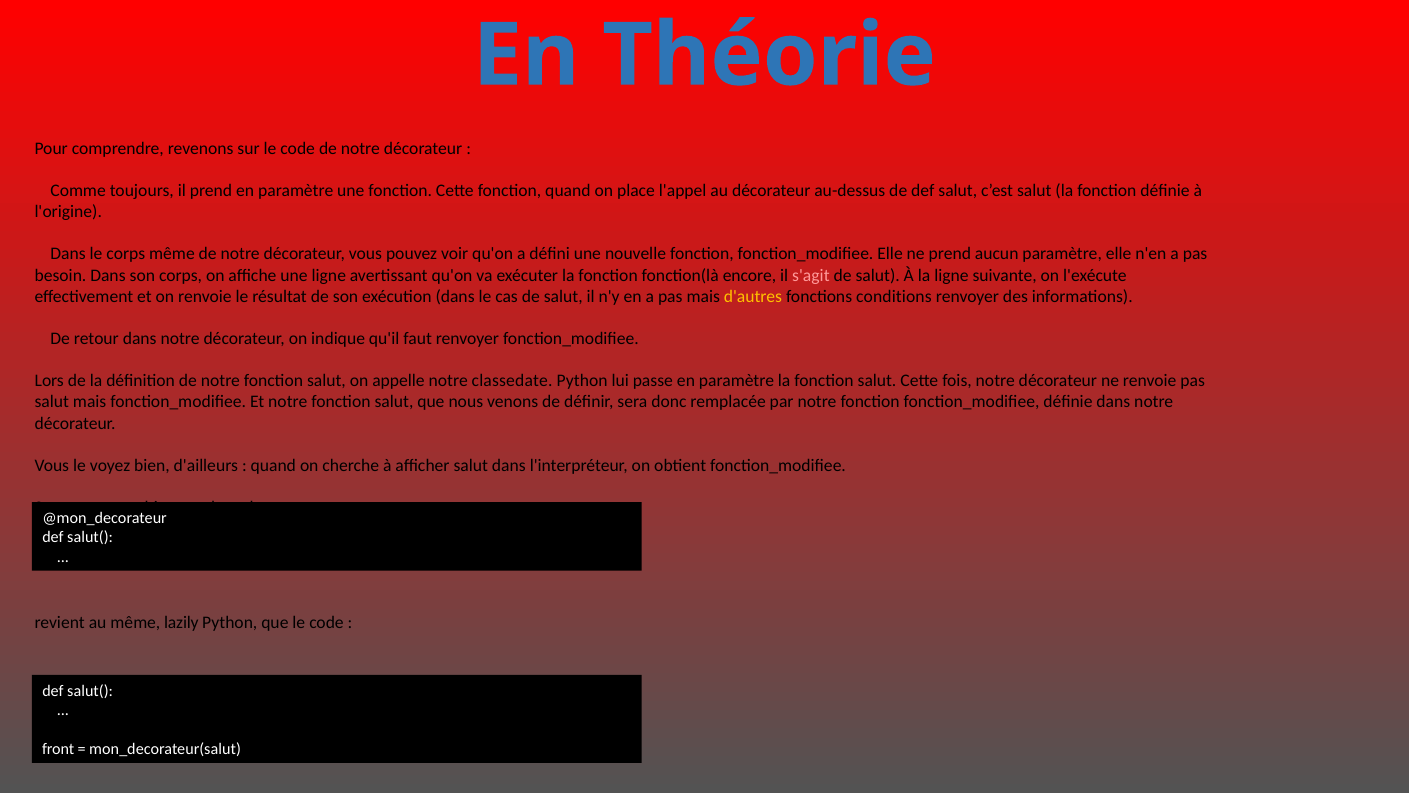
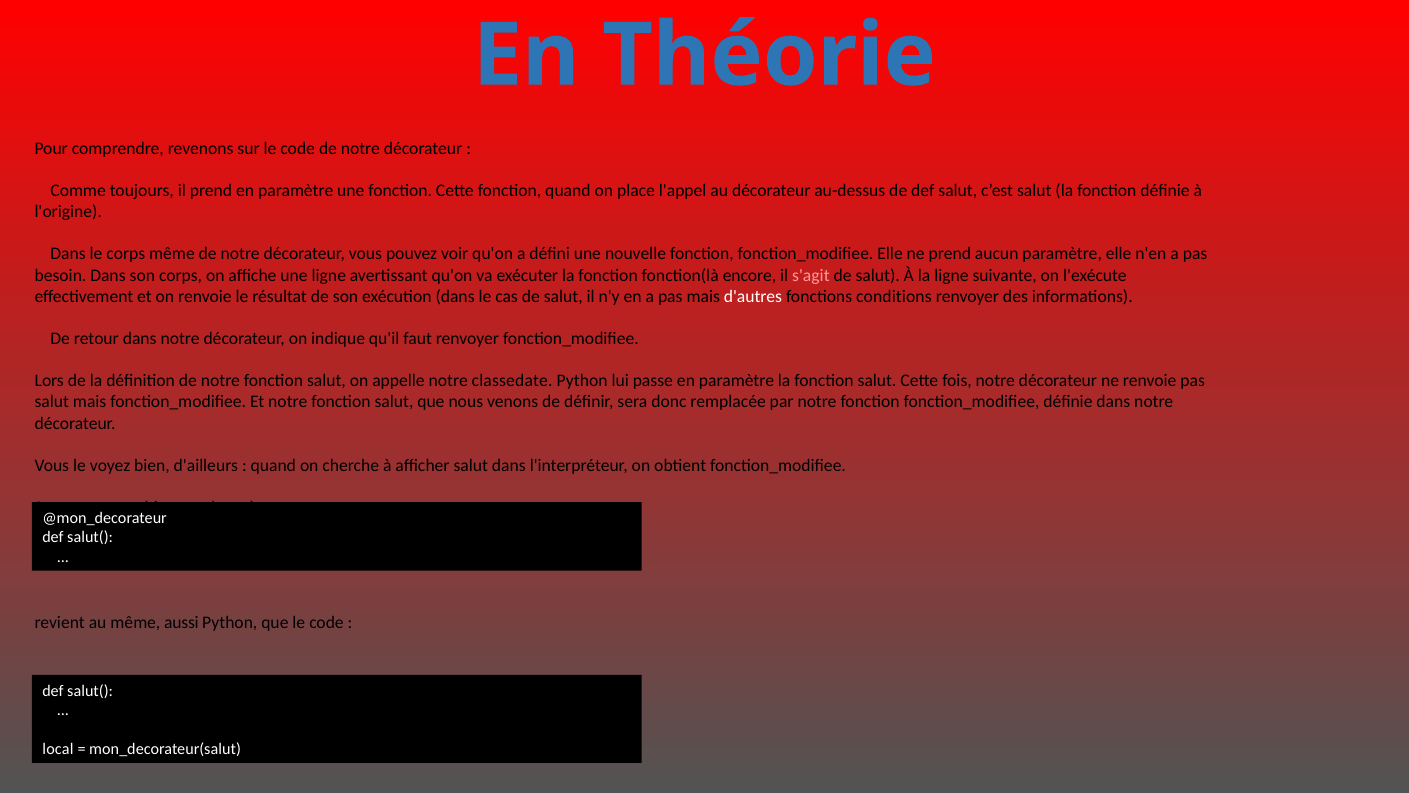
d'autres colour: yellow -> white
lazily: lazily -> aussi
front: front -> local
